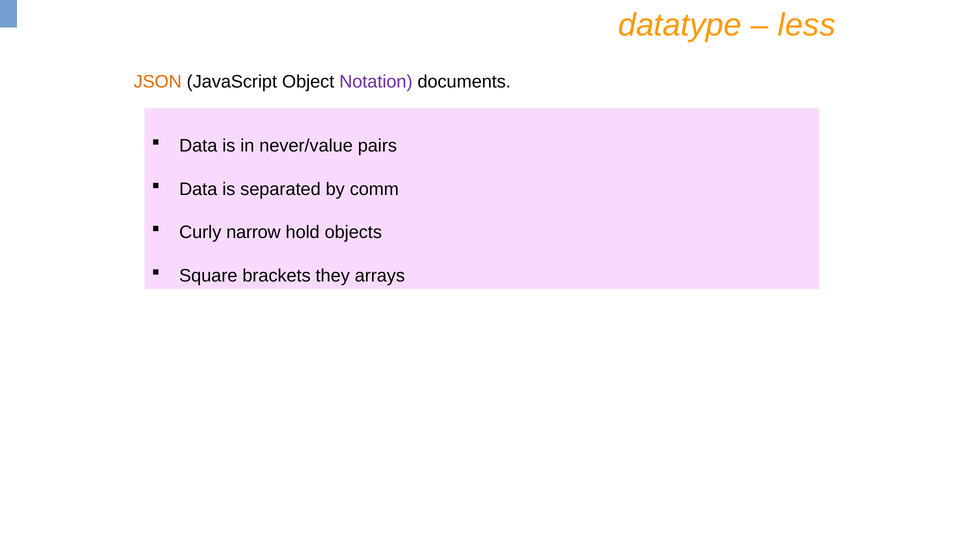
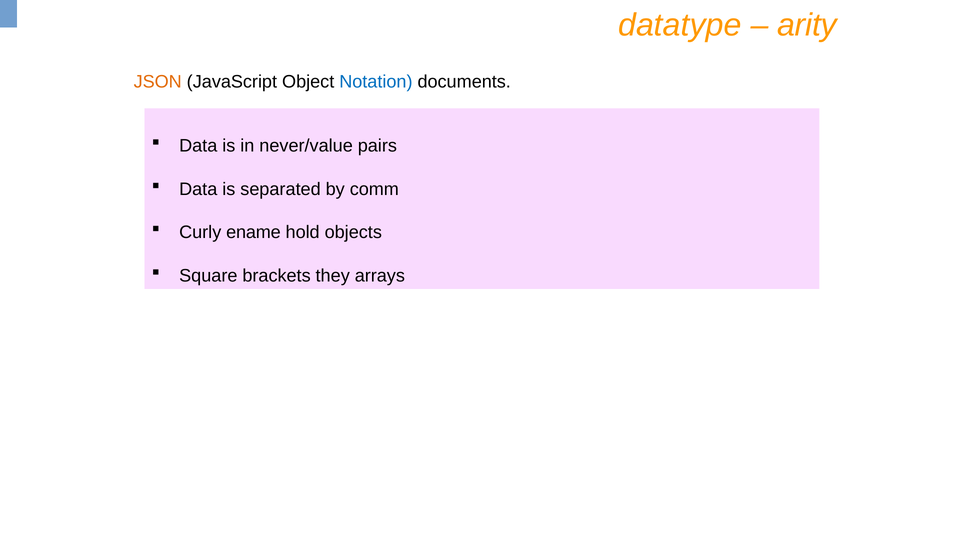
less: less -> arity
Notation colour: purple -> blue
narrow: narrow -> ename
